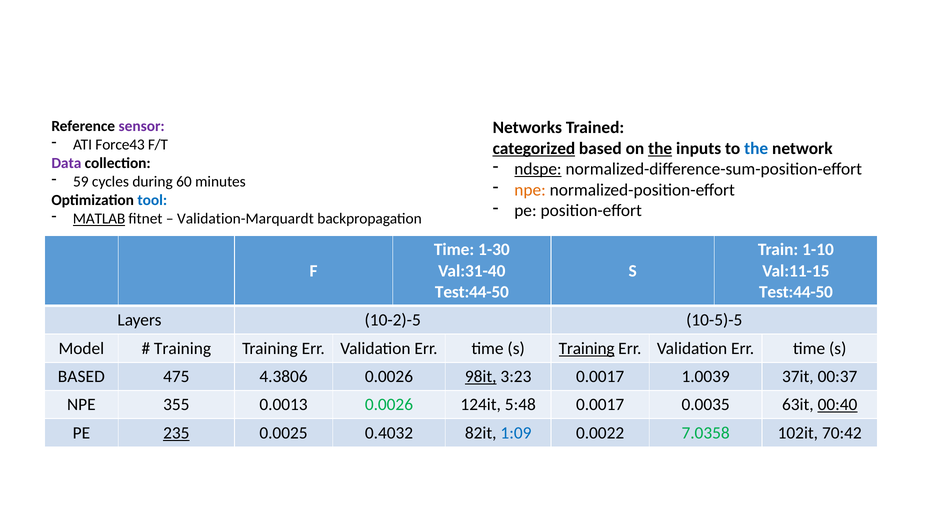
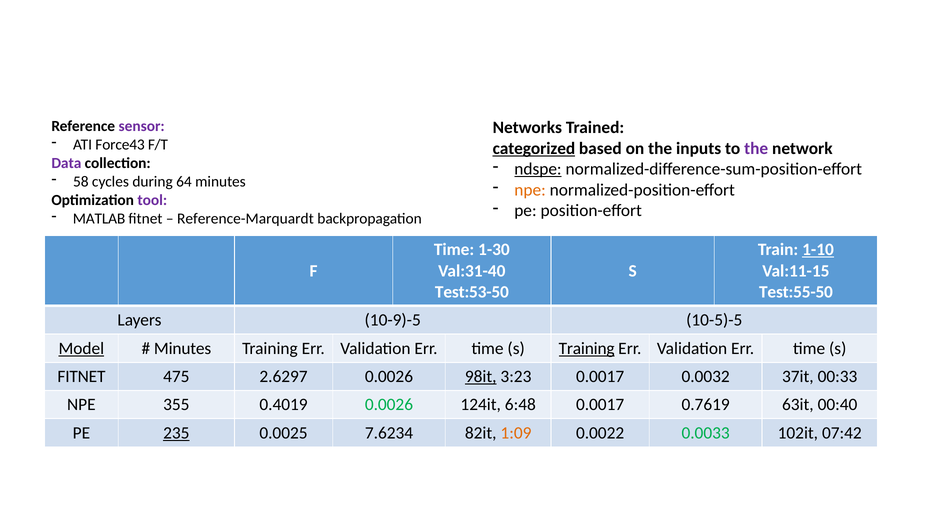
the at (660, 148) underline: present -> none
the at (756, 148) colour: blue -> purple
59: 59 -> 58
60: 60 -> 64
tool colour: blue -> purple
MATLAB underline: present -> none
Validation-Marquardt: Validation-Marquardt -> Reference-Marquardt
1-10 underline: none -> present
Test:44-50 at (472, 292): Test:44-50 -> Test:53-50
Test:44-50 at (796, 292): Test:44-50 -> Test:55-50
10-2)-5: 10-2)-5 -> 10-9)-5
Model underline: none -> present
Training at (183, 349): Training -> Minutes
BASED at (81, 377): BASED -> FITNET
4.3806: 4.3806 -> 2.6297
1.0039: 1.0039 -> 0.0032
00:37: 00:37 -> 00:33
0.0013: 0.0013 -> 0.4019
5:48: 5:48 -> 6:48
0.0035: 0.0035 -> 0.7619
00:40 underline: present -> none
0.4032: 0.4032 -> 7.6234
1:09 colour: blue -> orange
7.0358: 7.0358 -> 0.0033
70:42: 70:42 -> 07:42
